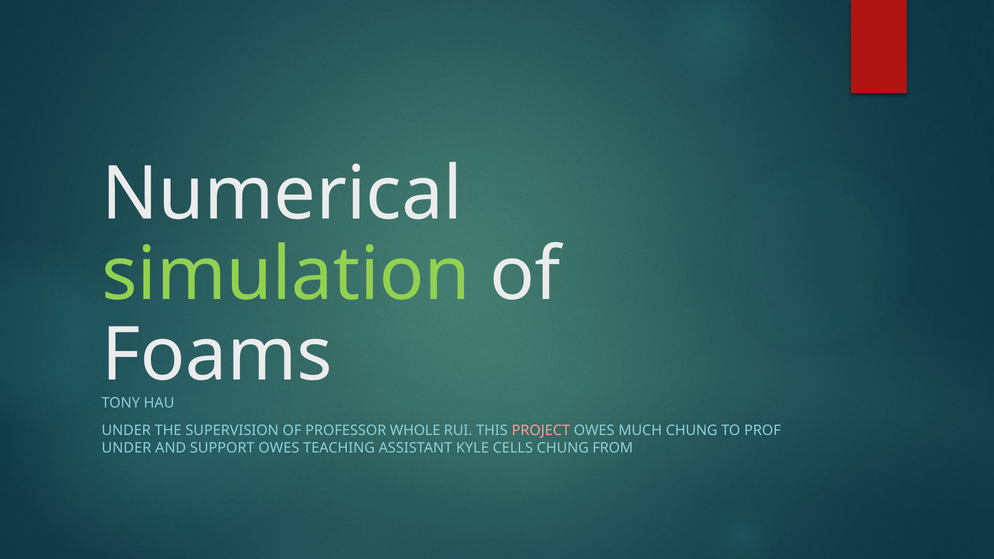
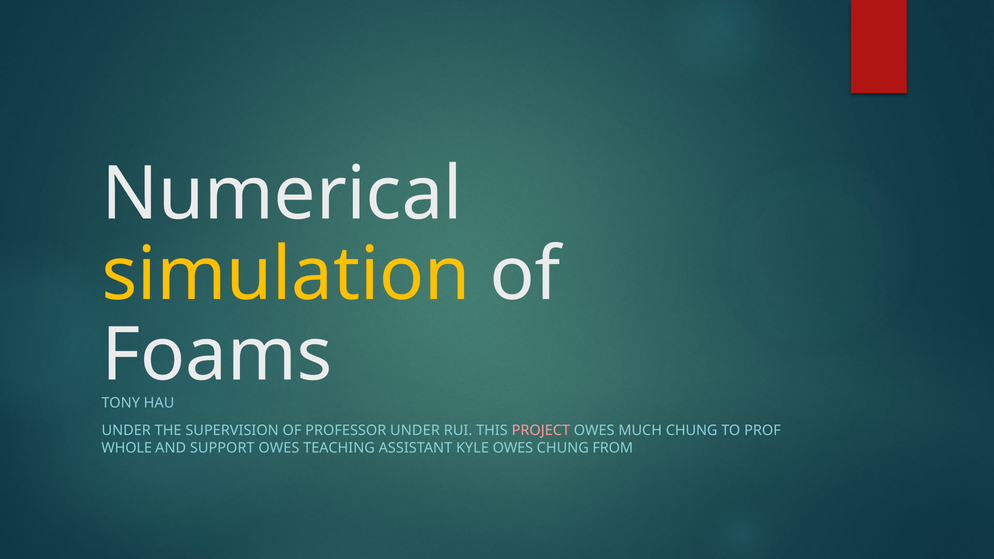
simulation colour: light green -> yellow
PROFESSOR WHOLE: WHOLE -> UNDER
UNDER at (126, 448): UNDER -> WHOLE
KYLE CELLS: CELLS -> OWES
